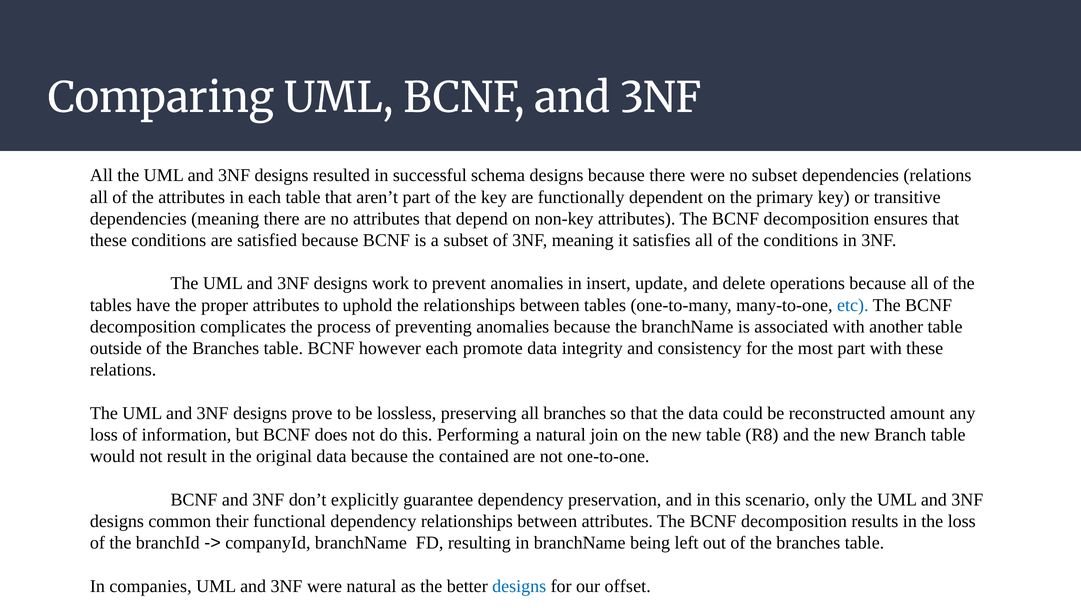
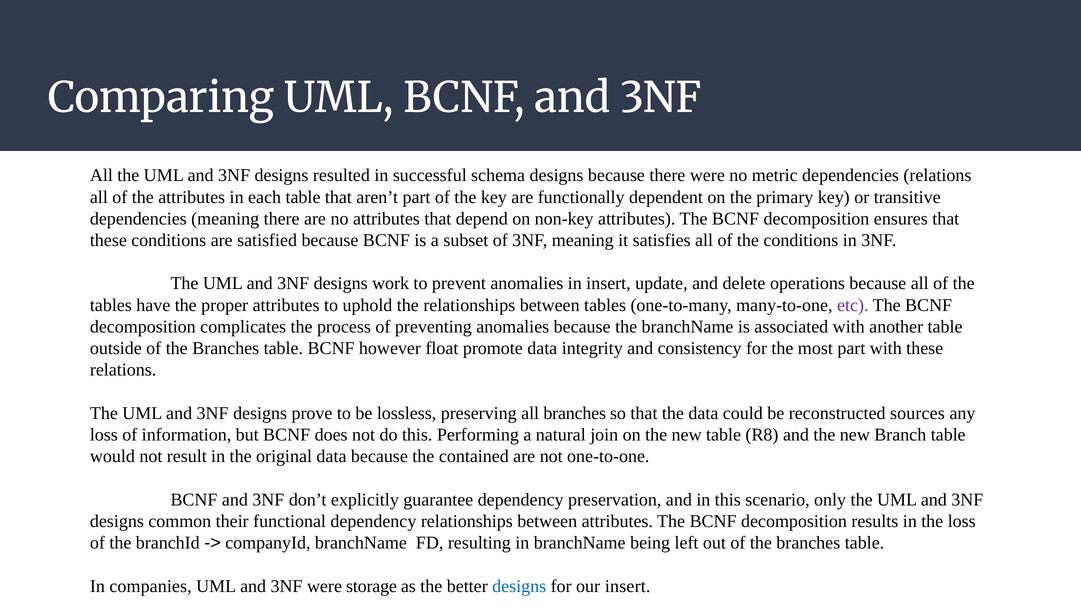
no subset: subset -> metric
etc colour: blue -> purple
however each: each -> float
amount: amount -> sources
were natural: natural -> storage
our offset: offset -> insert
